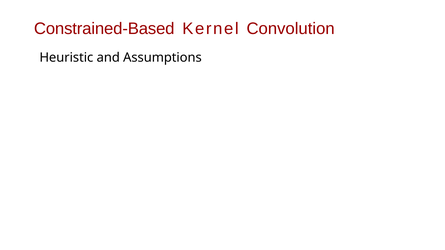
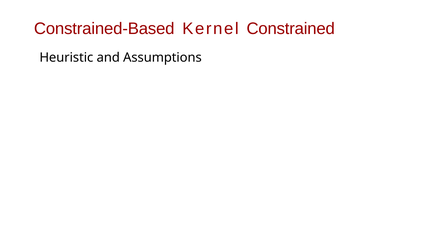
Convolution: Convolution -> Constrained
